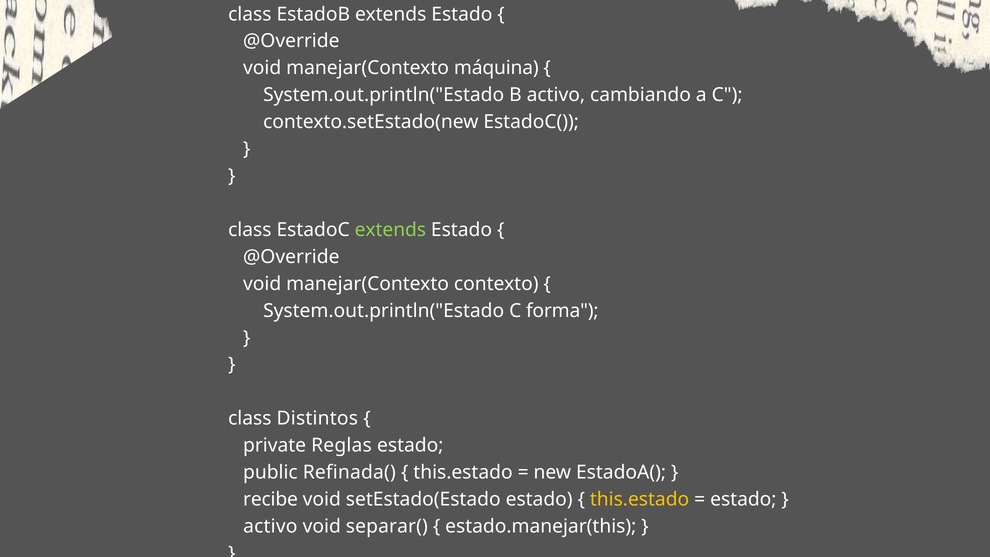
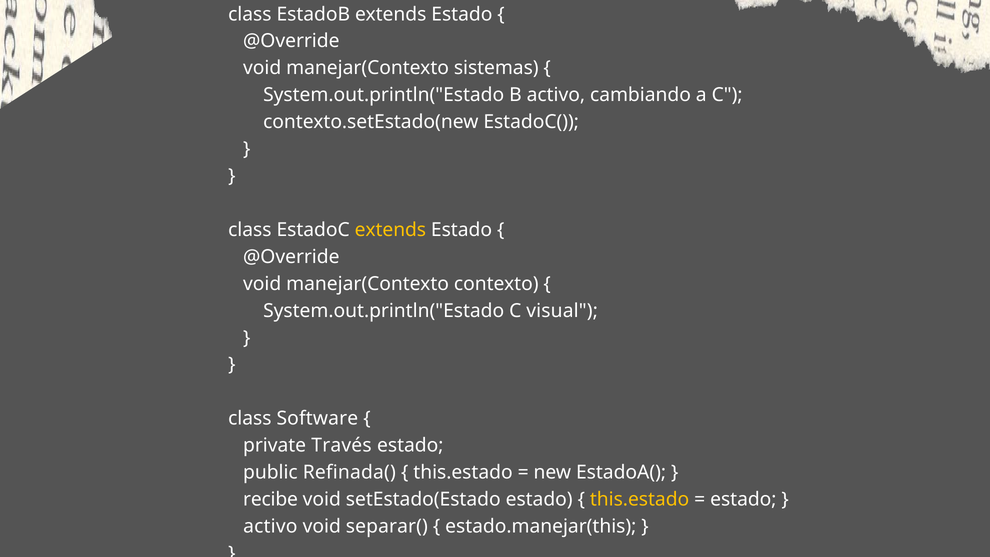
máquina: máquina -> sistemas
extends at (390, 230) colour: light green -> yellow
forma: forma -> visual
Distintos: Distintos -> Software
Reglas: Reglas -> Través
